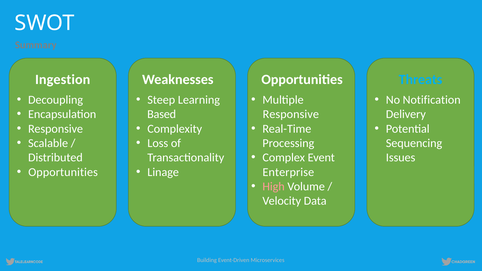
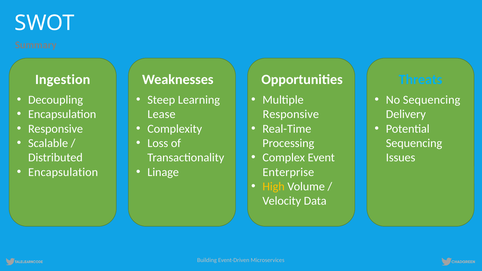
No Notification: Notification -> Sequencing
Based: Based -> Lease
Opportunities at (63, 172): Opportunities -> Encapsulation
High colour: pink -> yellow
